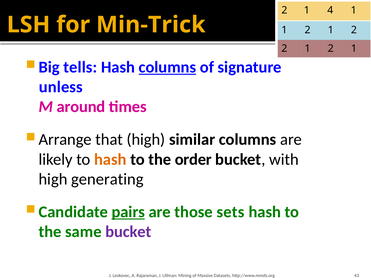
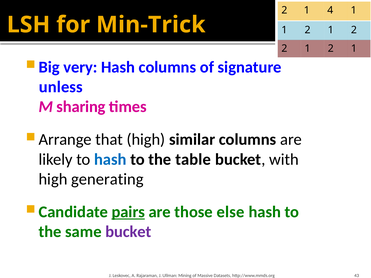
tells: tells -> very
columns at (167, 67) underline: present -> none
around: around -> sharing
hash at (110, 159) colour: orange -> blue
order: order -> table
sets: sets -> else
